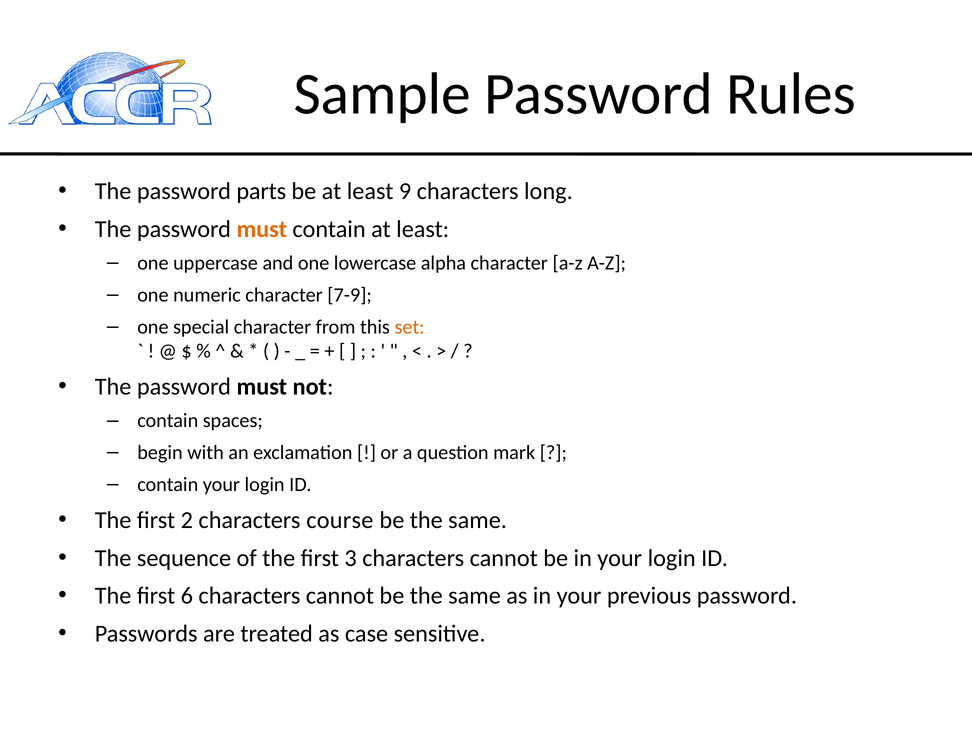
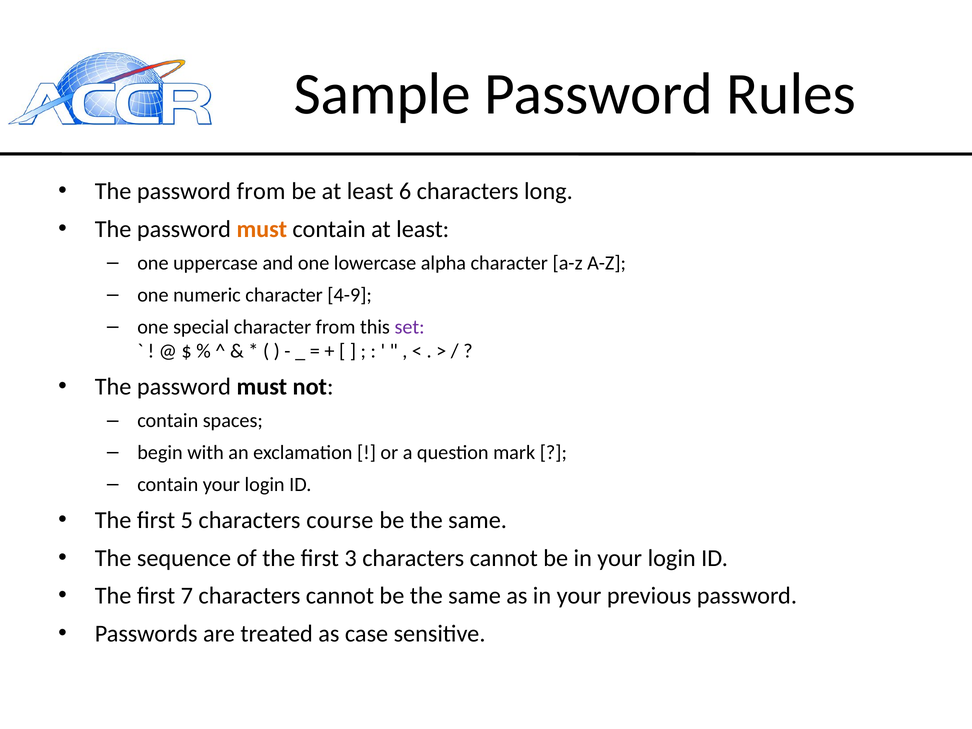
password parts: parts -> from
9: 9 -> 6
7-9: 7-9 -> 4-9
set colour: orange -> purple
2: 2 -> 5
6: 6 -> 7
